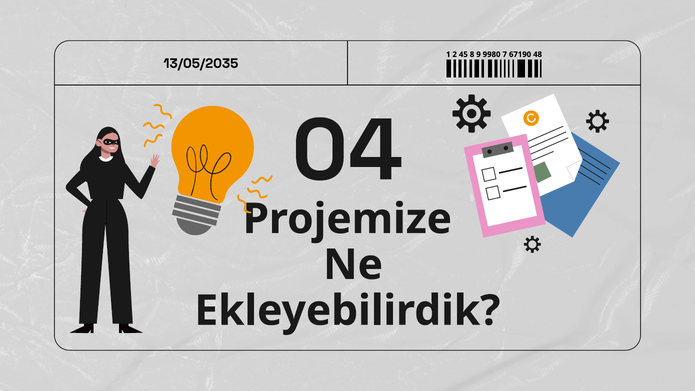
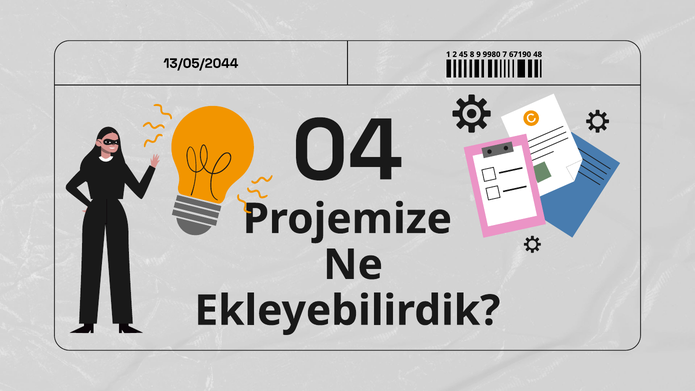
13/05/2035: 13/05/2035 -> 13/05/2044
